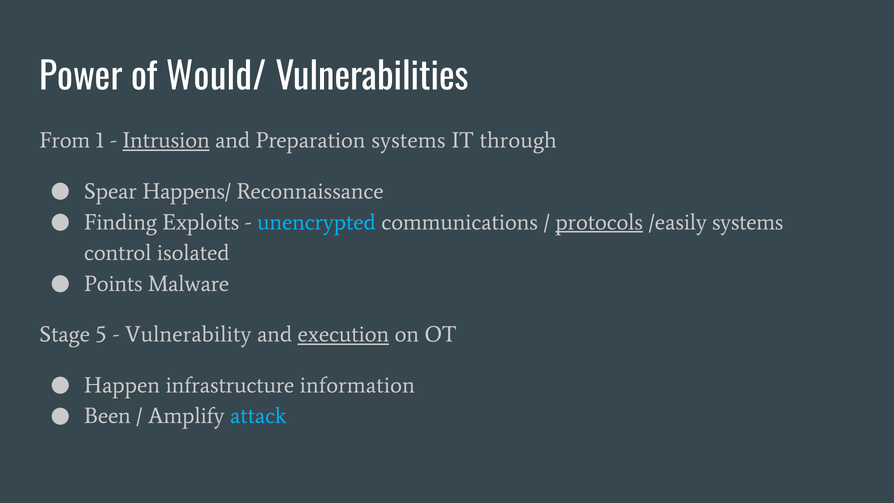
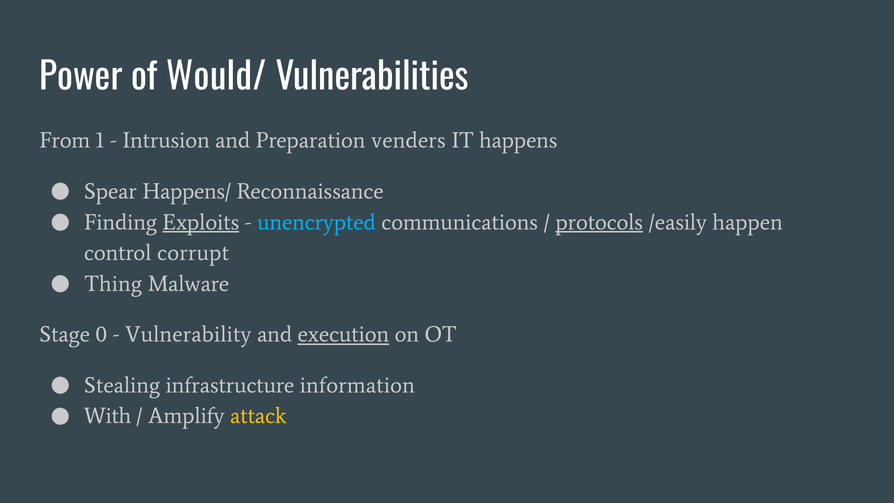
Intrusion underline: present -> none
Preparation systems: systems -> venders
through: through -> happens
Exploits underline: none -> present
/easily systems: systems -> happen
isolated: isolated -> corrupt
Points: Points -> Thing
5: 5 -> 0
Happen: Happen -> Stealing
Been: Been -> With
attack colour: light blue -> yellow
